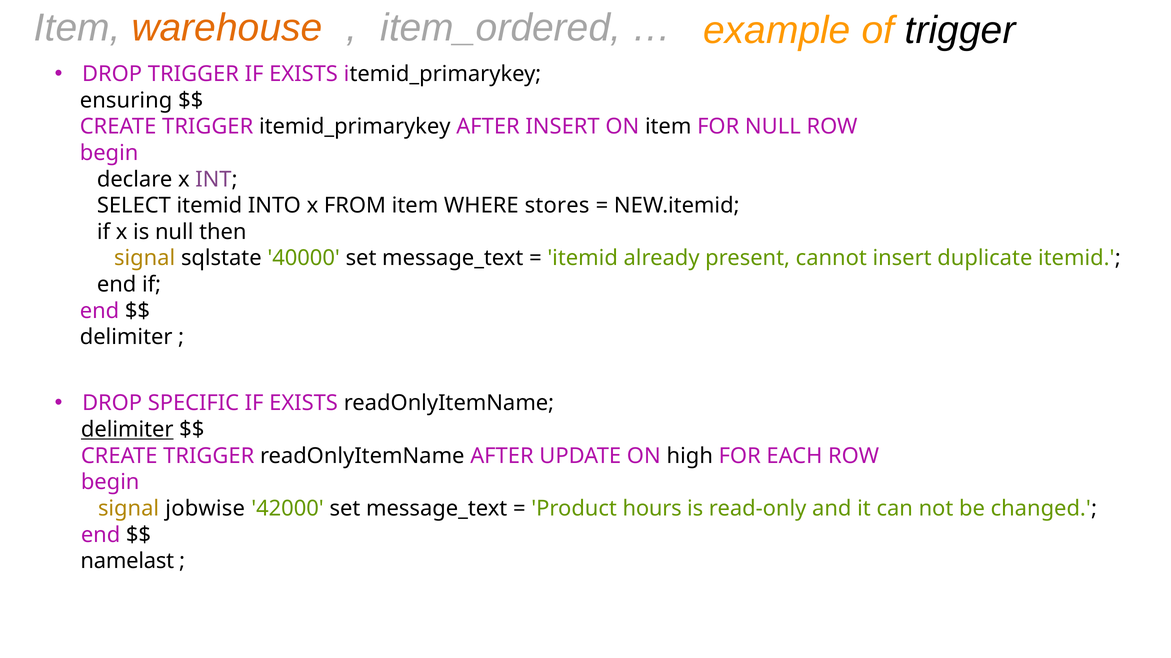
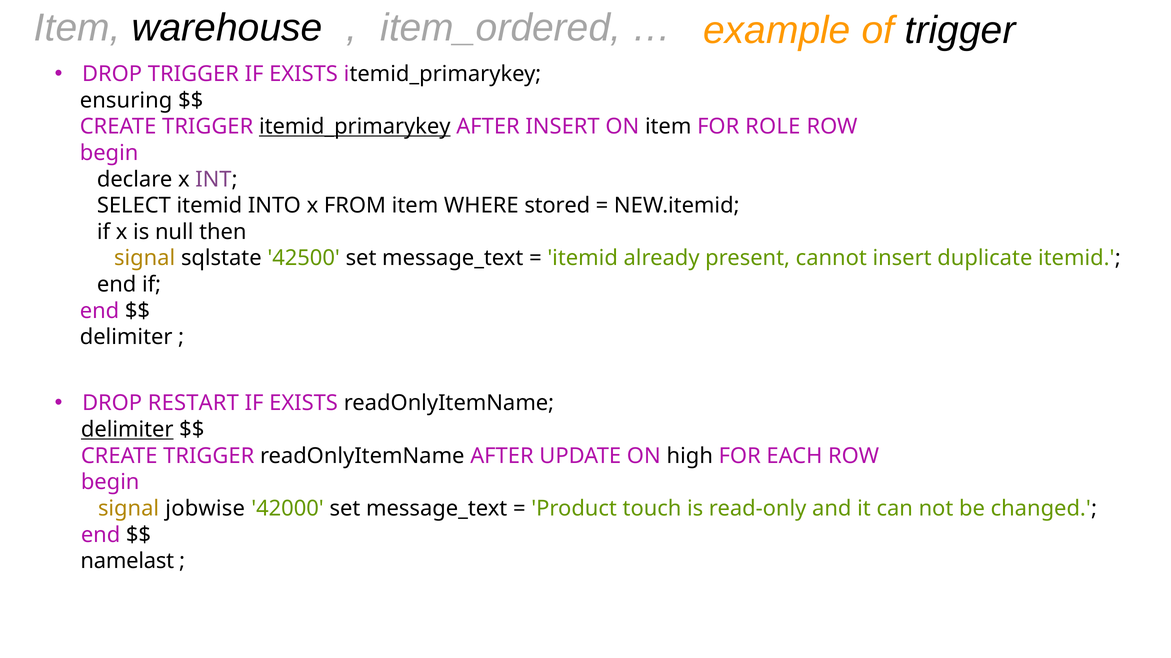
warehouse colour: orange -> black
itemid_primarykey at (355, 127) underline: none -> present
FOR NULL: NULL -> ROLE
stores: stores -> stored
40000: 40000 -> 42500
SPECIFIC: SPECIFIC -> RESTART
hours: hours -> touch
